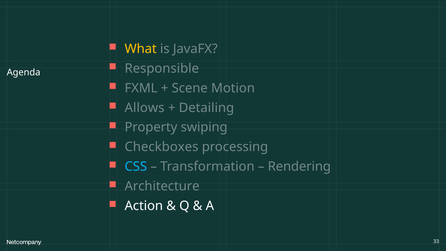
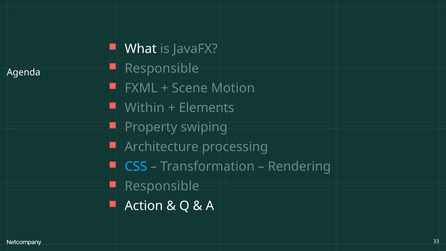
What colour: yellow -> white
Allows: Allows -> Within
Detailing: Detailing -> Elements
Checkboxes: Checkboxes -> Architecture
Architecture at (162, 186): Architecture -> Responsible
